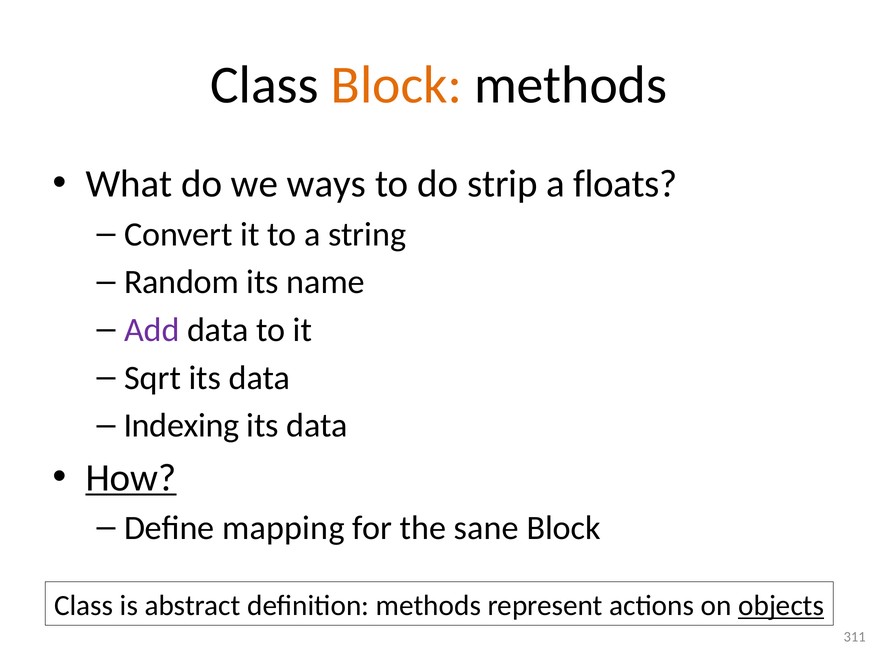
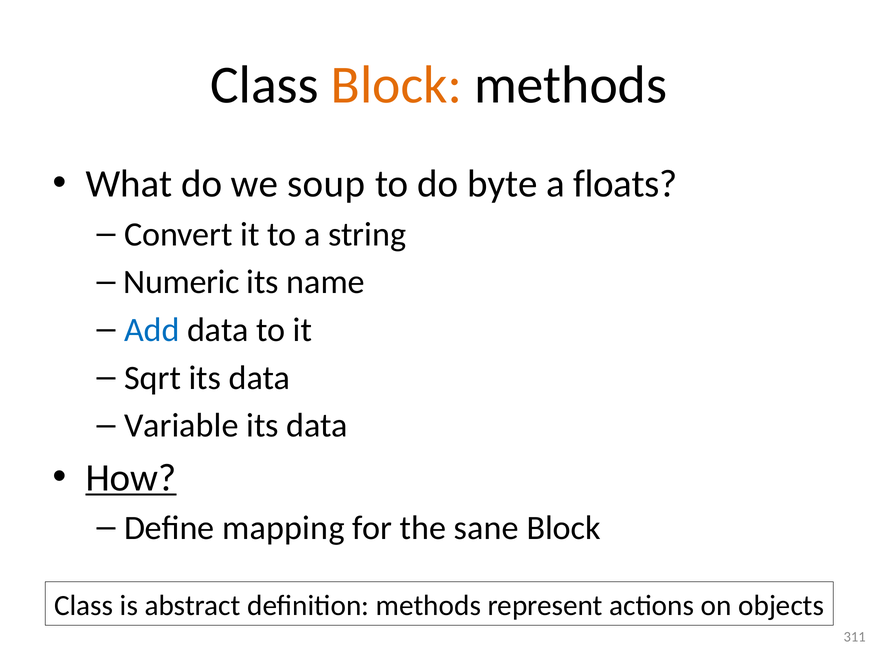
ways: ways -> soup
strip: strip -> byte
Random: Random -> Numeric
Add colour: purple -> blue
Indexing: Indexing -> Variable
objects underline: present -> none
